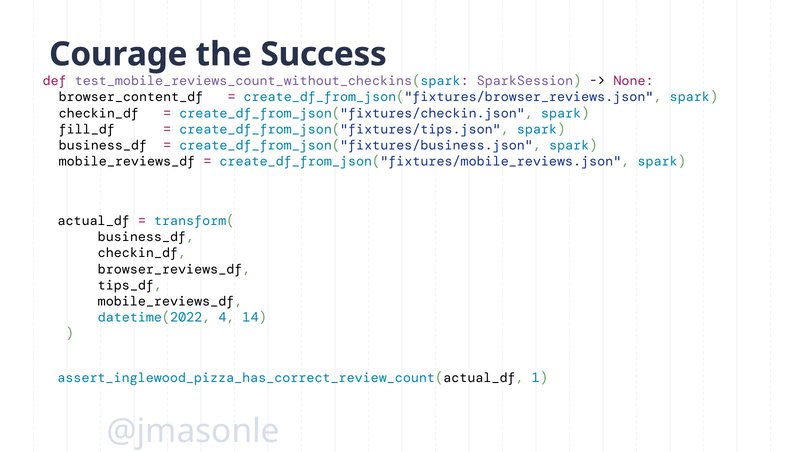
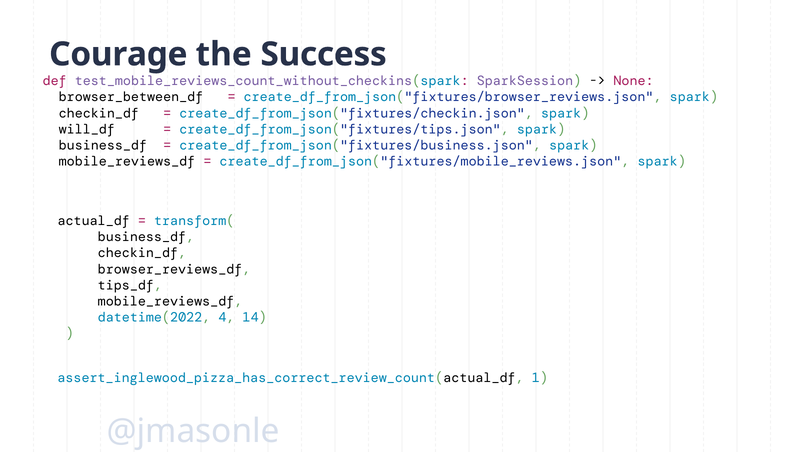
browser_content_df: browser_content_df -> browser_between_df
fill_df: fill_df -> will_df
